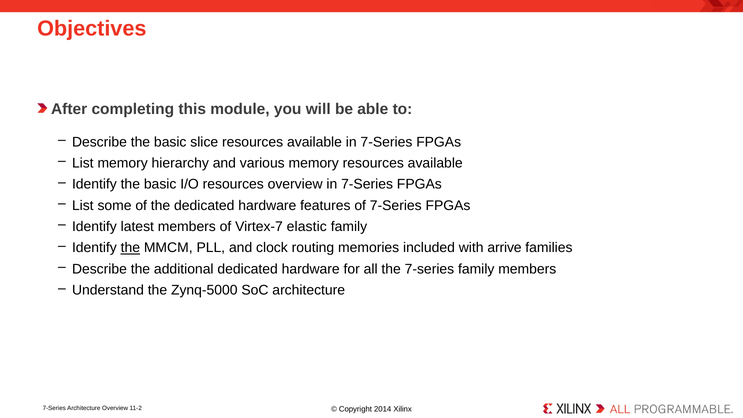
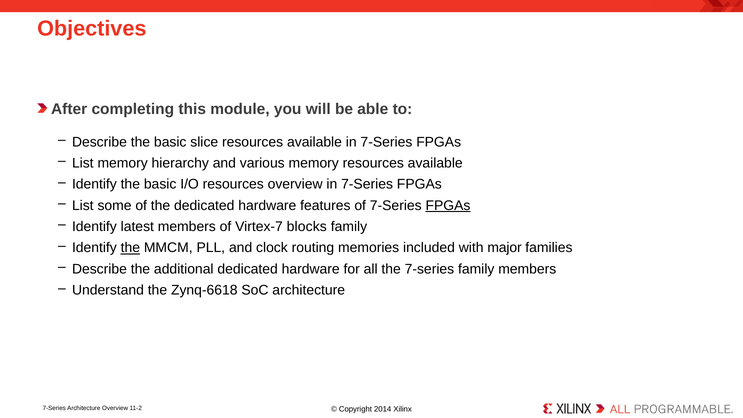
FPGAs at (448, 206) underline: none -> present
elastic: elastic -> blocks
arrive: arrive -> major
Zynq-5000: Zynq-5000 -> Zynq-6618
